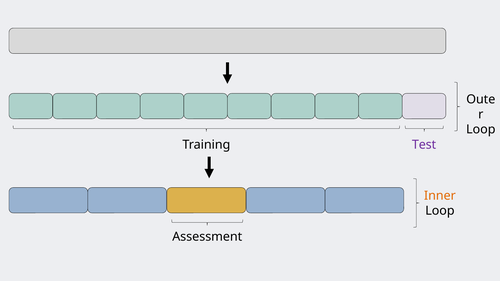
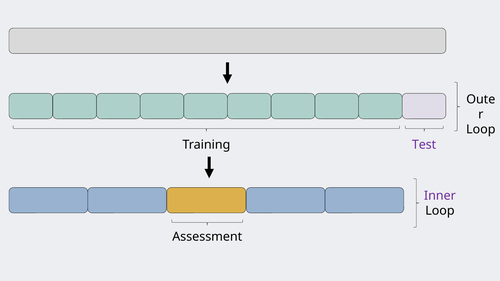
Inner colour: orange -> purple
